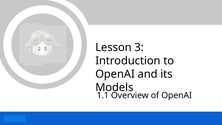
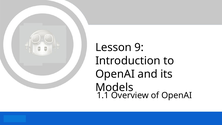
3: 3 -> 9
